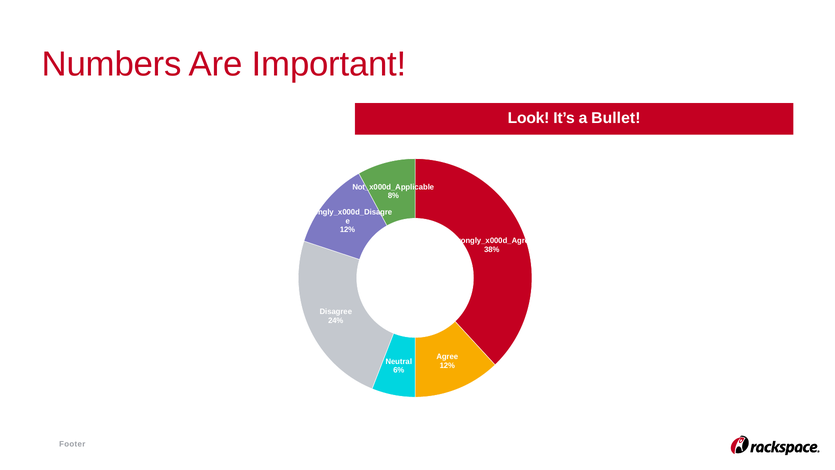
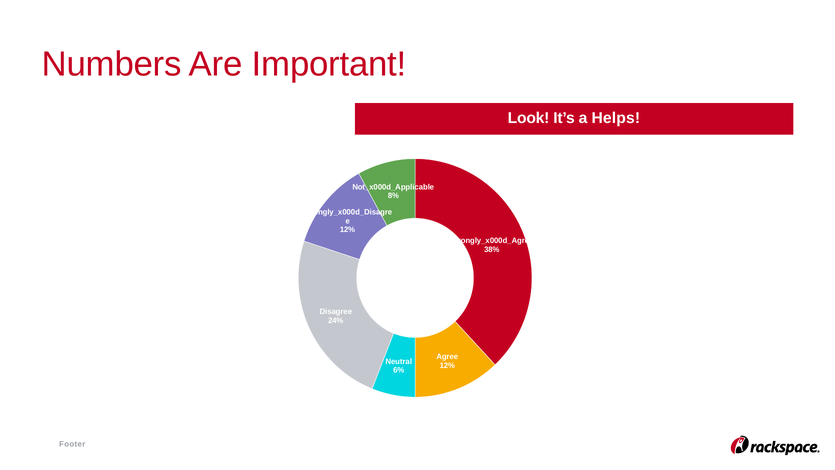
Bullet: Bullet -> Helps
